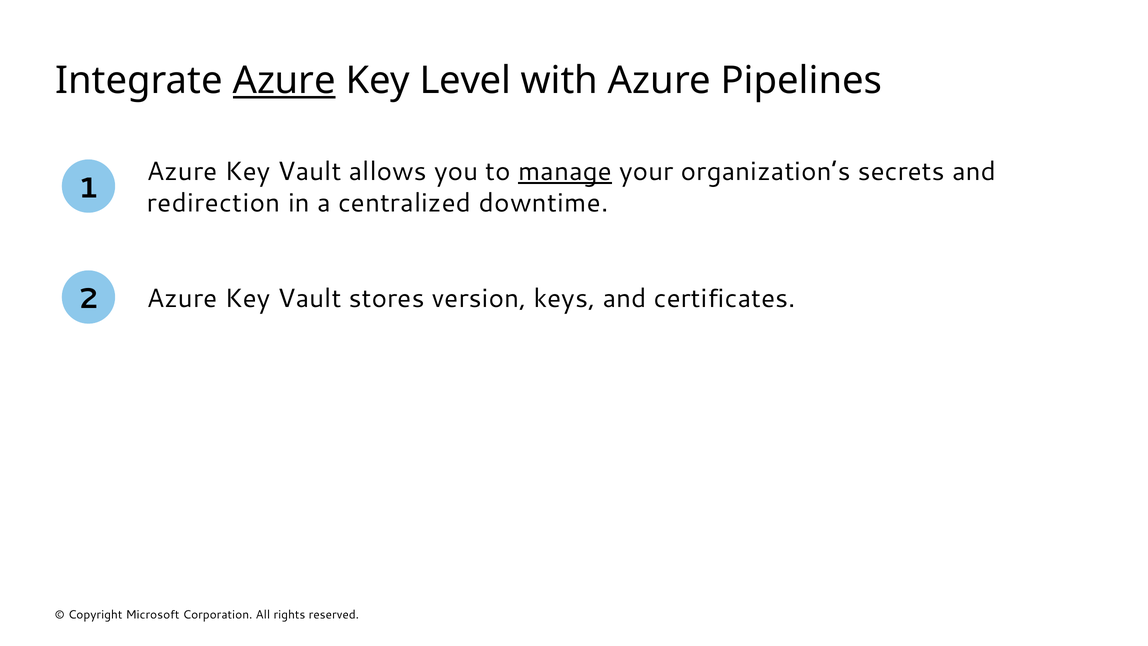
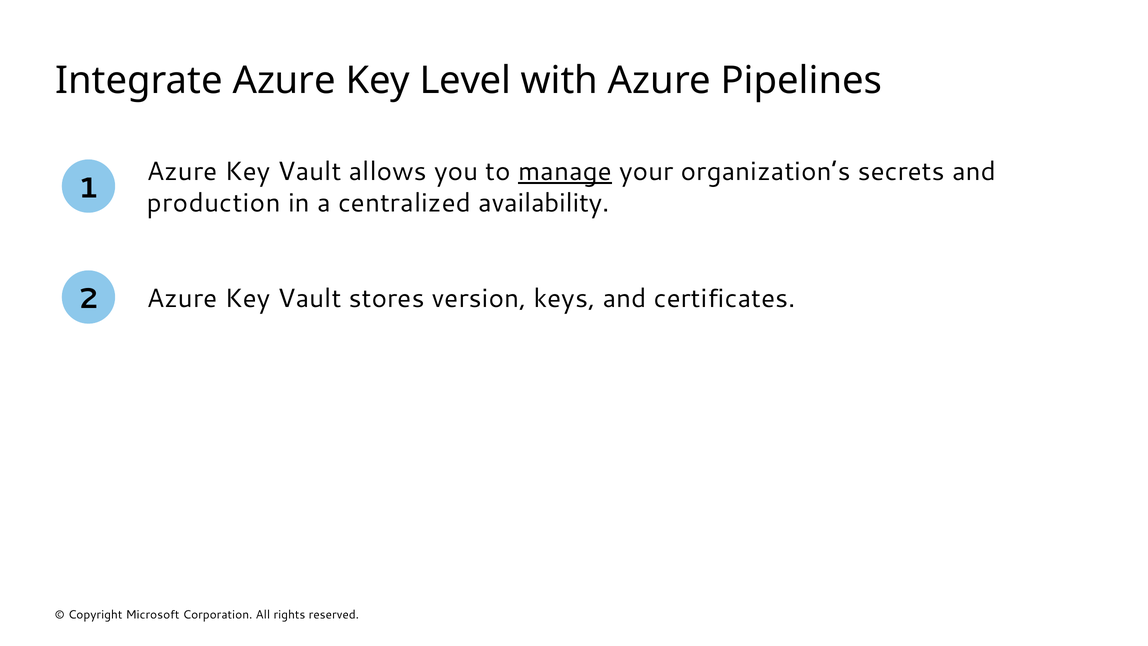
Azure at (284, 81) underline: present -> none
redirection: redirection -> production
downtime: downtime -> availability
